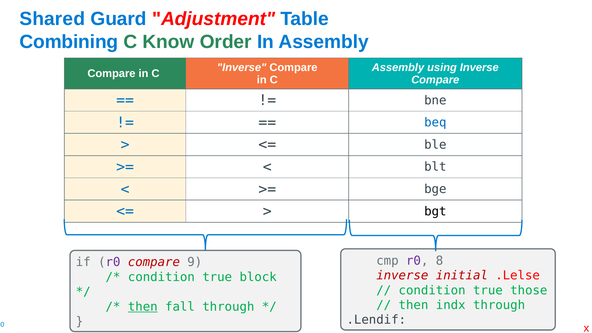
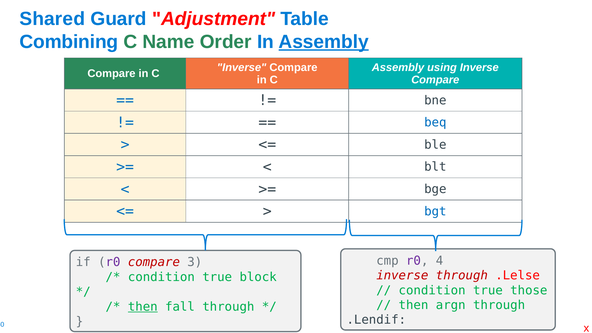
Know: Know -> Name
Assembly at (324, 42) underline: none -> present
bgt colour: black -> blue
8: 8 -> 4
9: 9 -> 3
inverse initial: initial -> through
indx: indx -> argn
